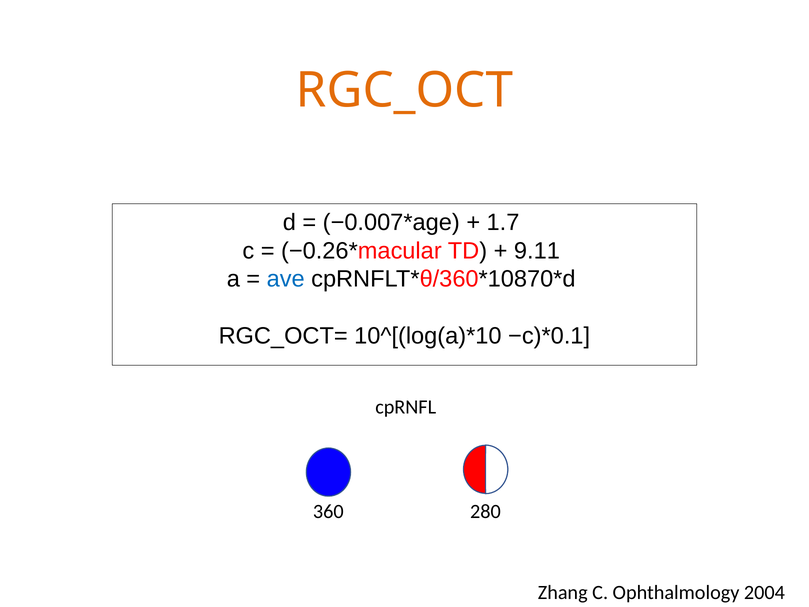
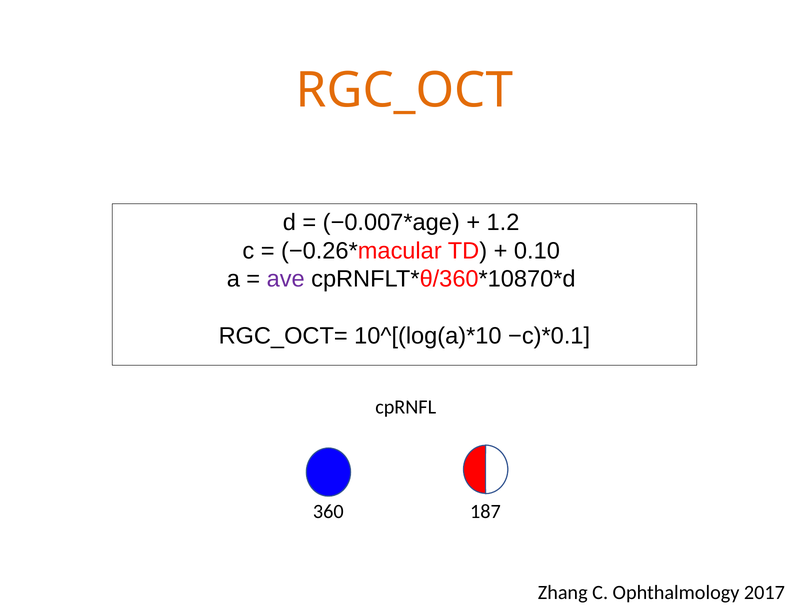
1.7: 1.7 -> 1.2
9.11: 9.11 -> 0.10
ave colour: blue -> purple
280: 280 -> 187
2004: 2004 -> 2017
